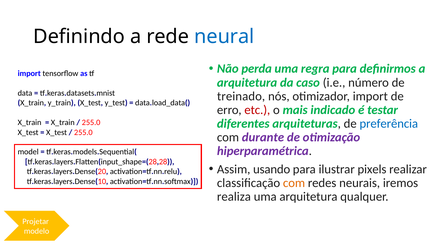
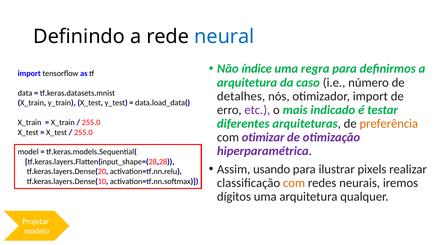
perda: perda -> índice
treinado: treinado -> detalhes
etc colour: red -> purple
preferência colour: blue -> orange
durante: durante -> otimizar
realiza: realiza -> dígitos
